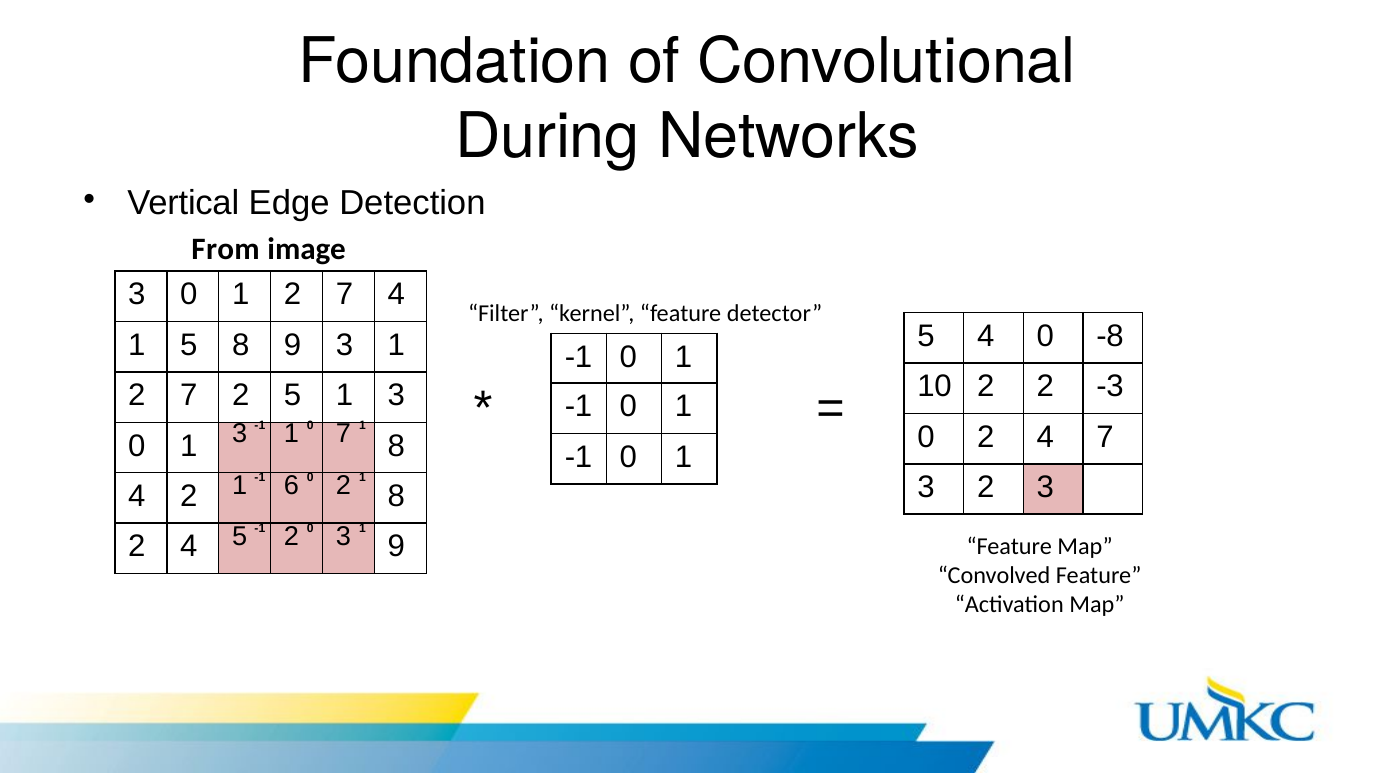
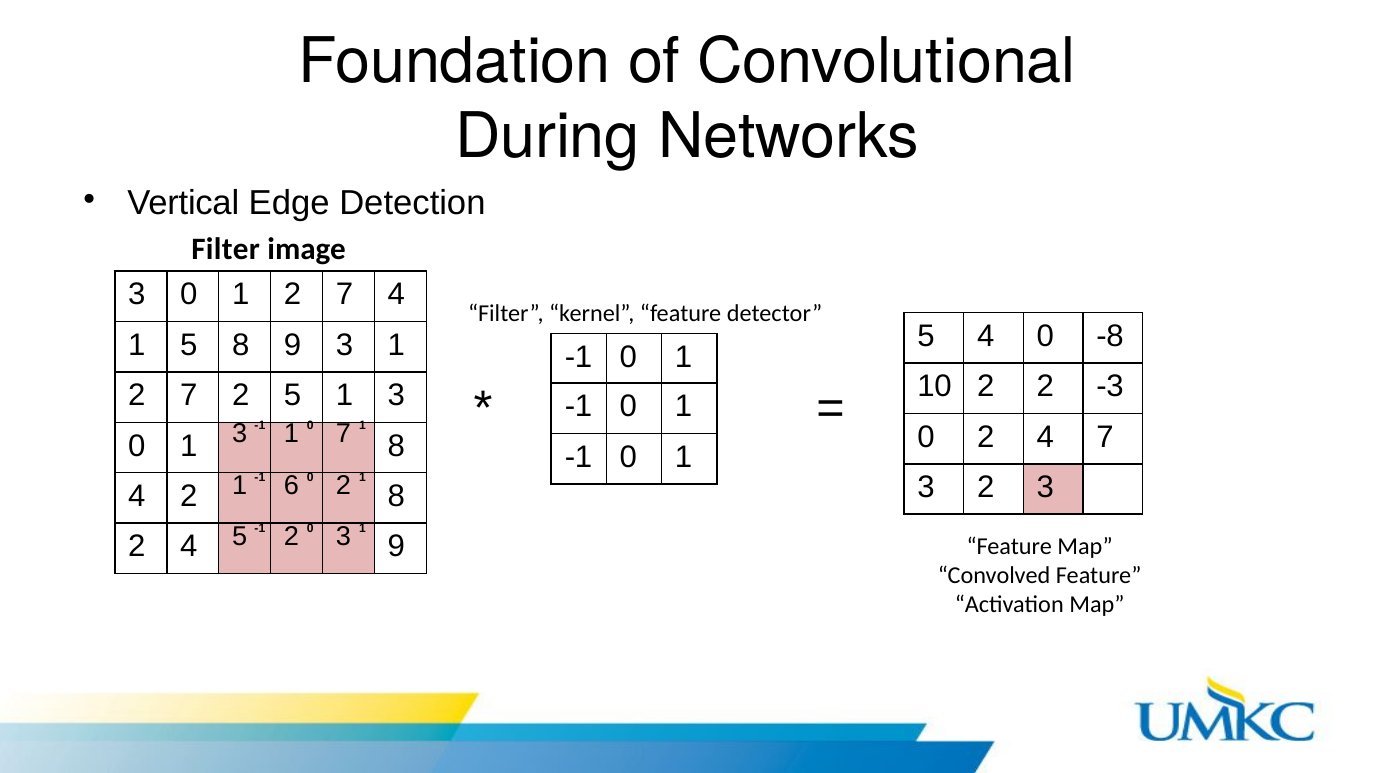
From at (226, 250): From -> Filter
